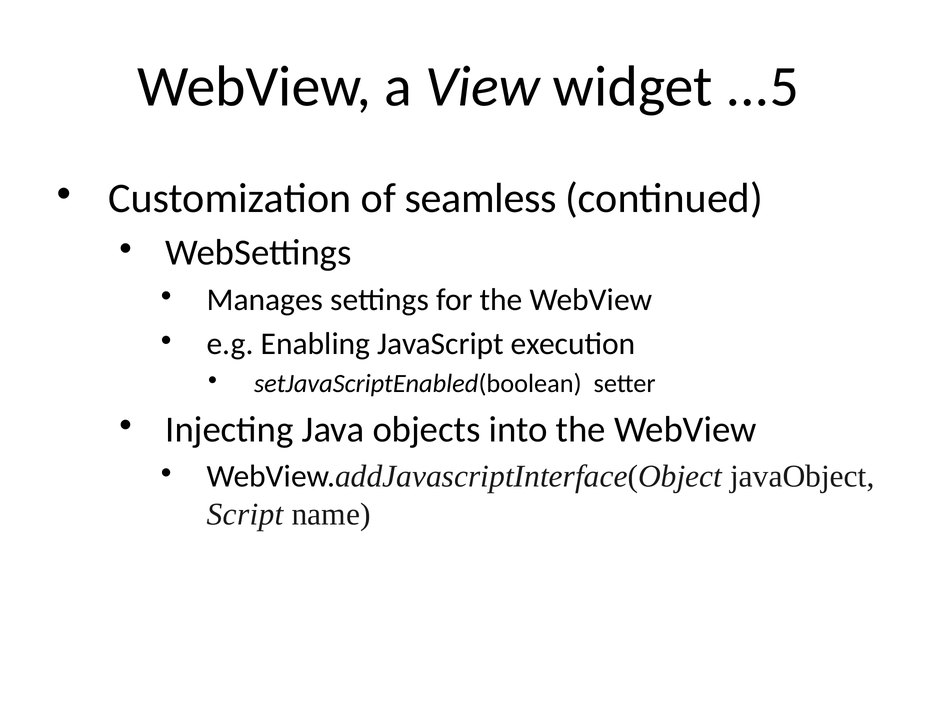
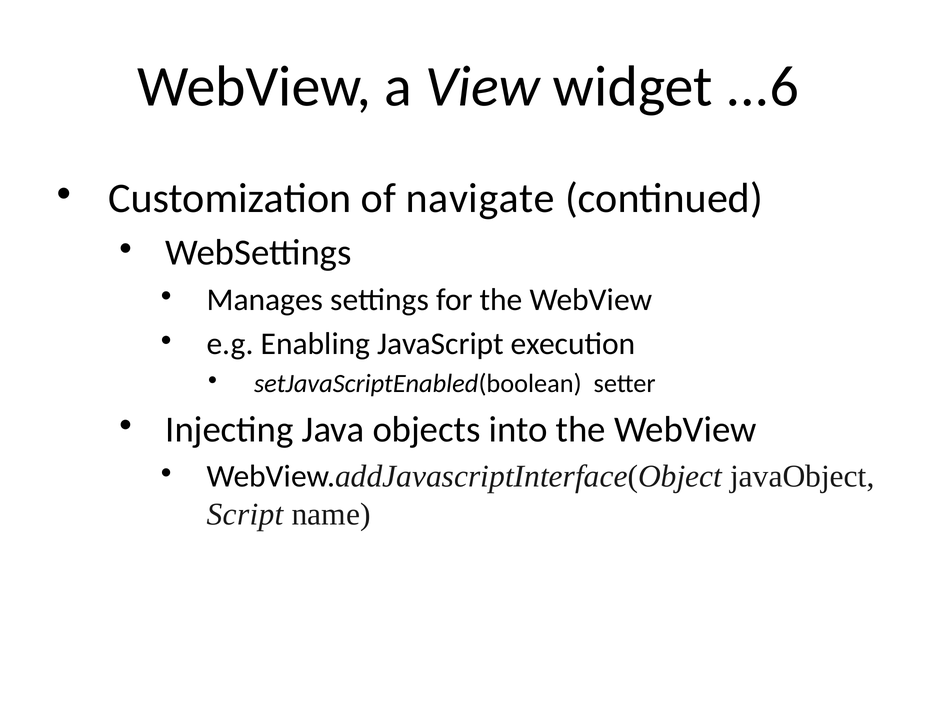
...5: ...5 -> ...6
seamless: seamless -> navigate
